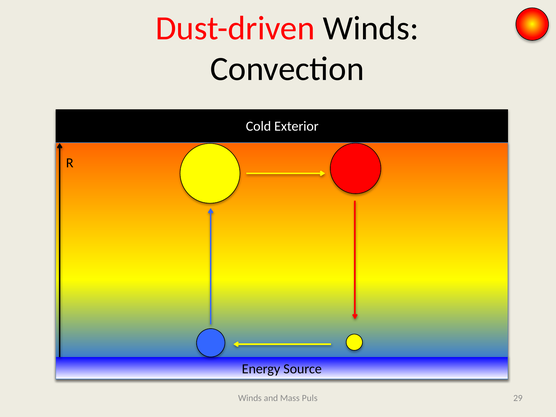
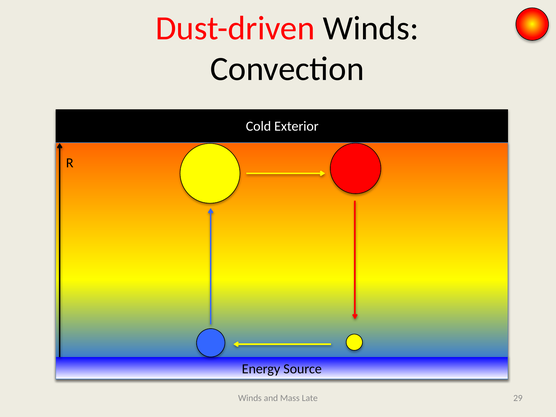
Puls: Puls -> Late
